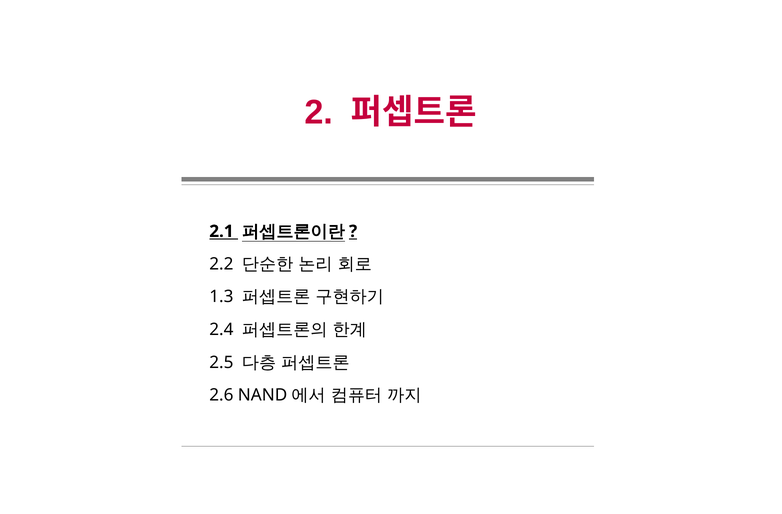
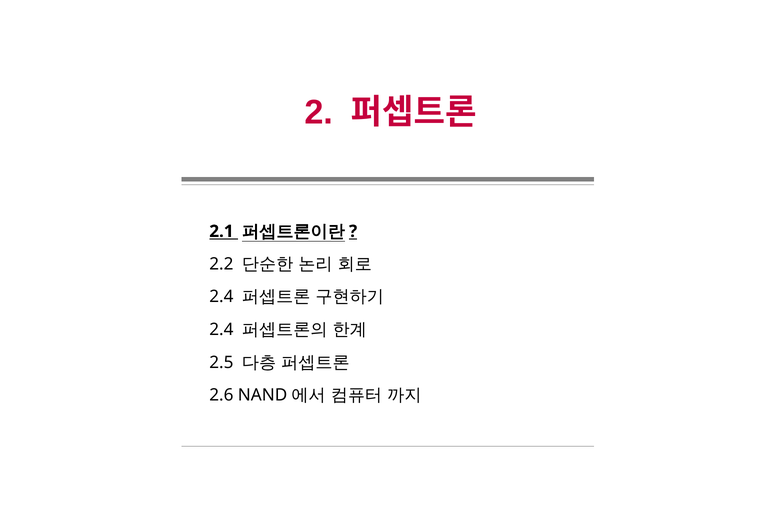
1.3 at (221, 297): 1.3 -> 2.4
